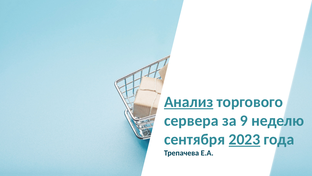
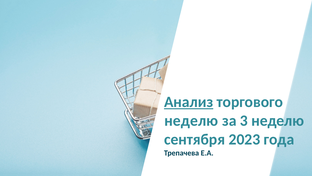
сервера at (191, 120): сервера -> неделю
9: 9 -> 3
2023 underline: present -> none
